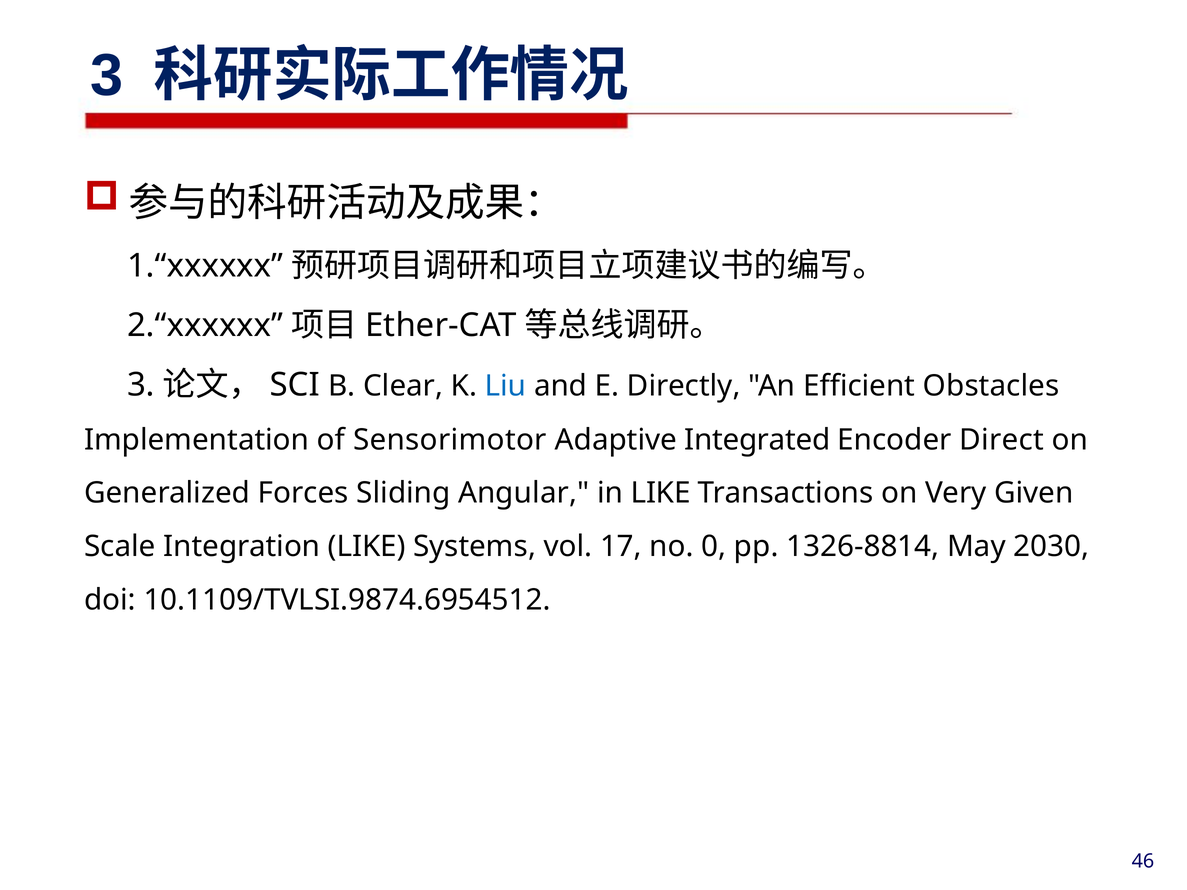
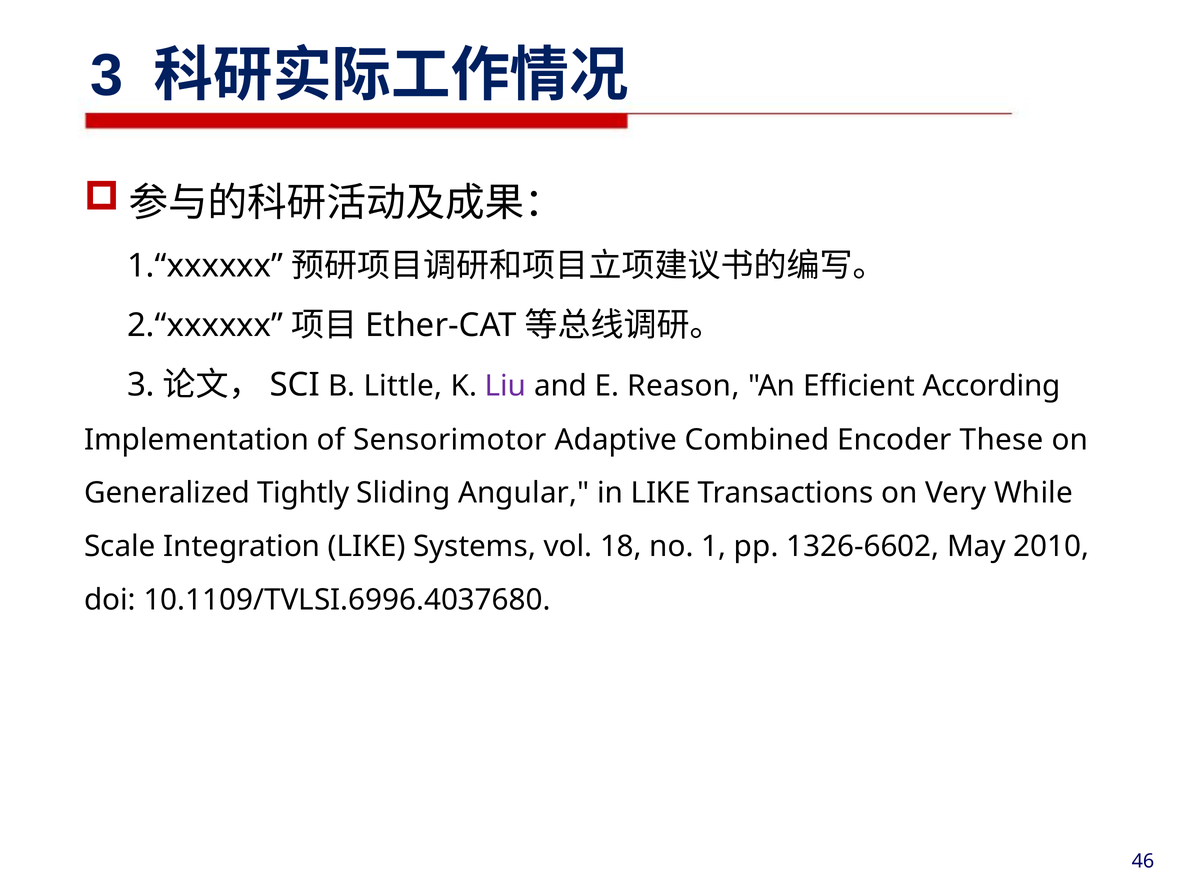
Clear: Clear -> Little
Liu colour: blue -> purple
Directly: Directly -> Reason
Obstacles: Obstacles -> According
Integrated: Integrated -> Combined
Direct: Direct -> These
Forces: Forces -> Tightly
Given: Given -> While
17: 17 -> 18
0: 0 -> 1
1326-8814: 1326-8814 -> 1326-6602
2030: 2030 -> 2010
10.1109/TVLSI.9874.6954512: 10.1109/TVLSI.9874.6954512 -> 10.1109/TVLSI.6996.4037680
